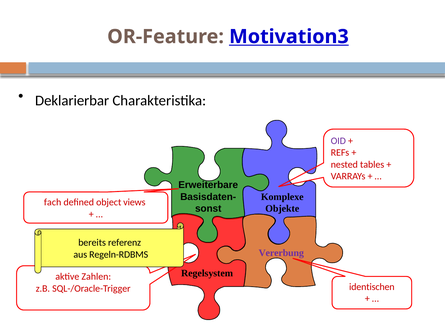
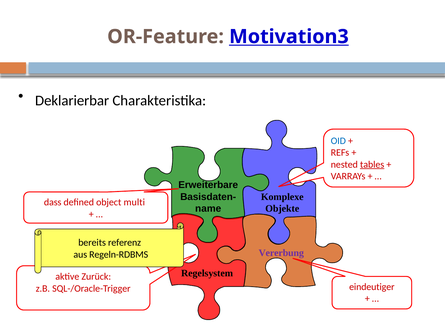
OID colour: purple -> blue
tables underline: none -> present
fach: fach -> dass
views: views -> multi
sonst: sonst -> name
Zahlen: Zahlen -> Zurück
identischen: identischen -> eindeutiger
